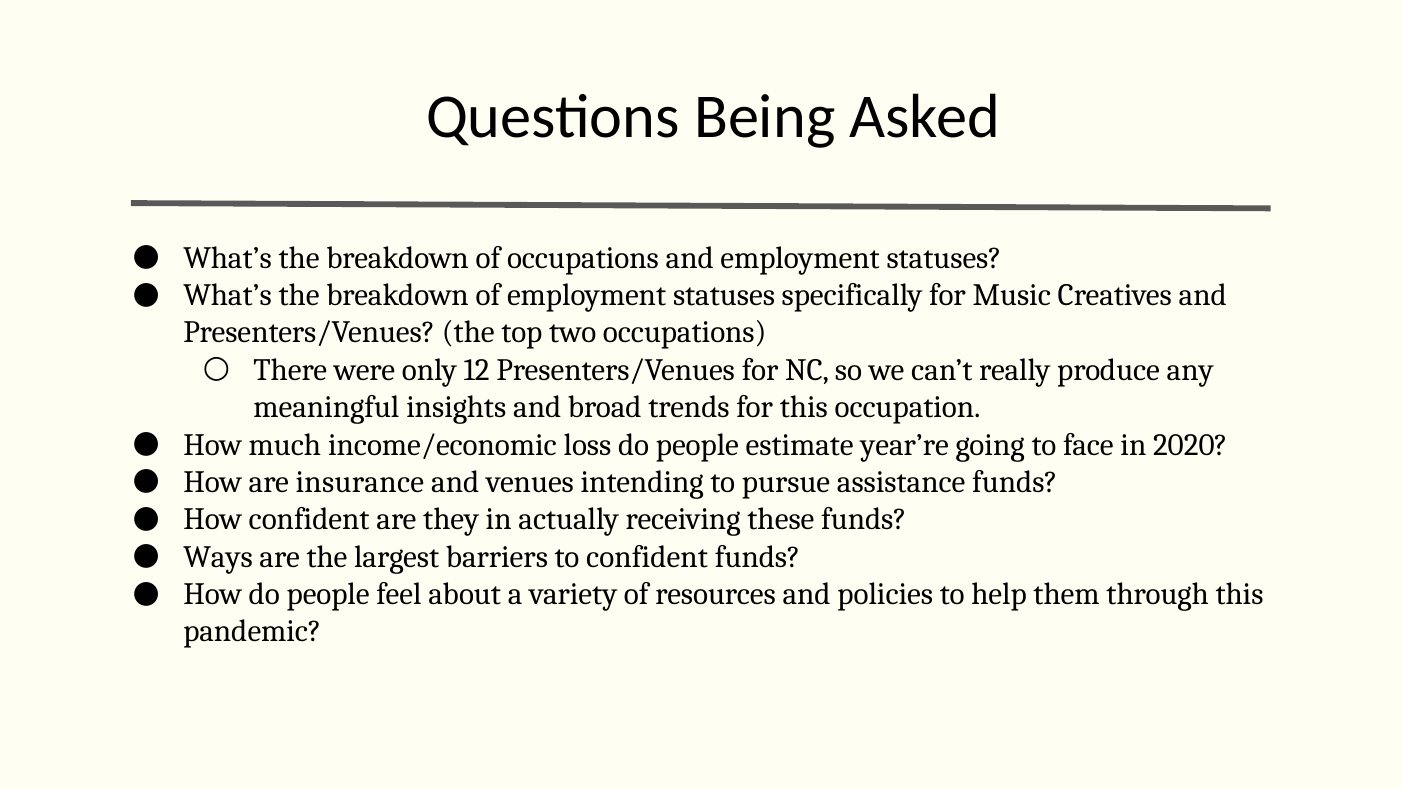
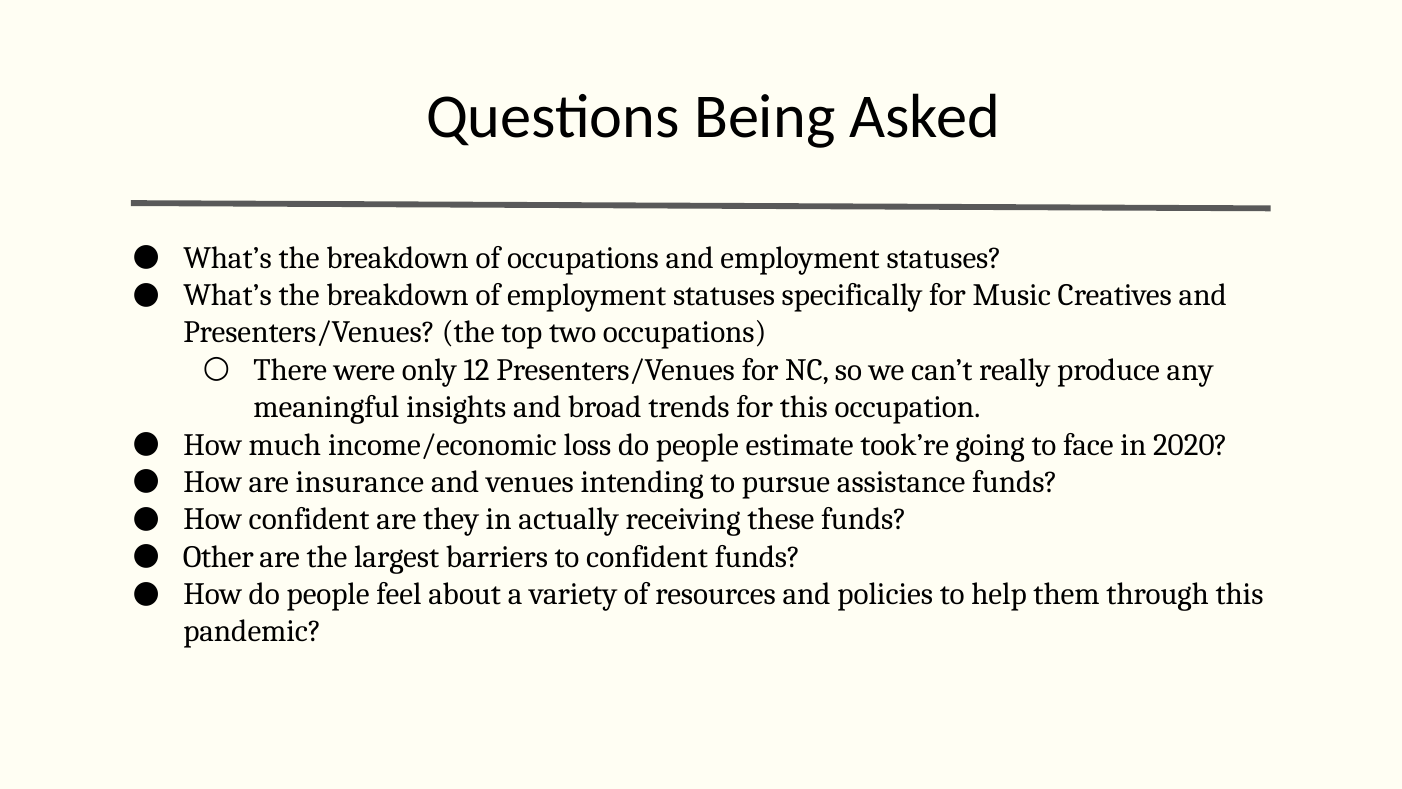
year’re: year’re -> took’re
Ways: Ways -> Other
